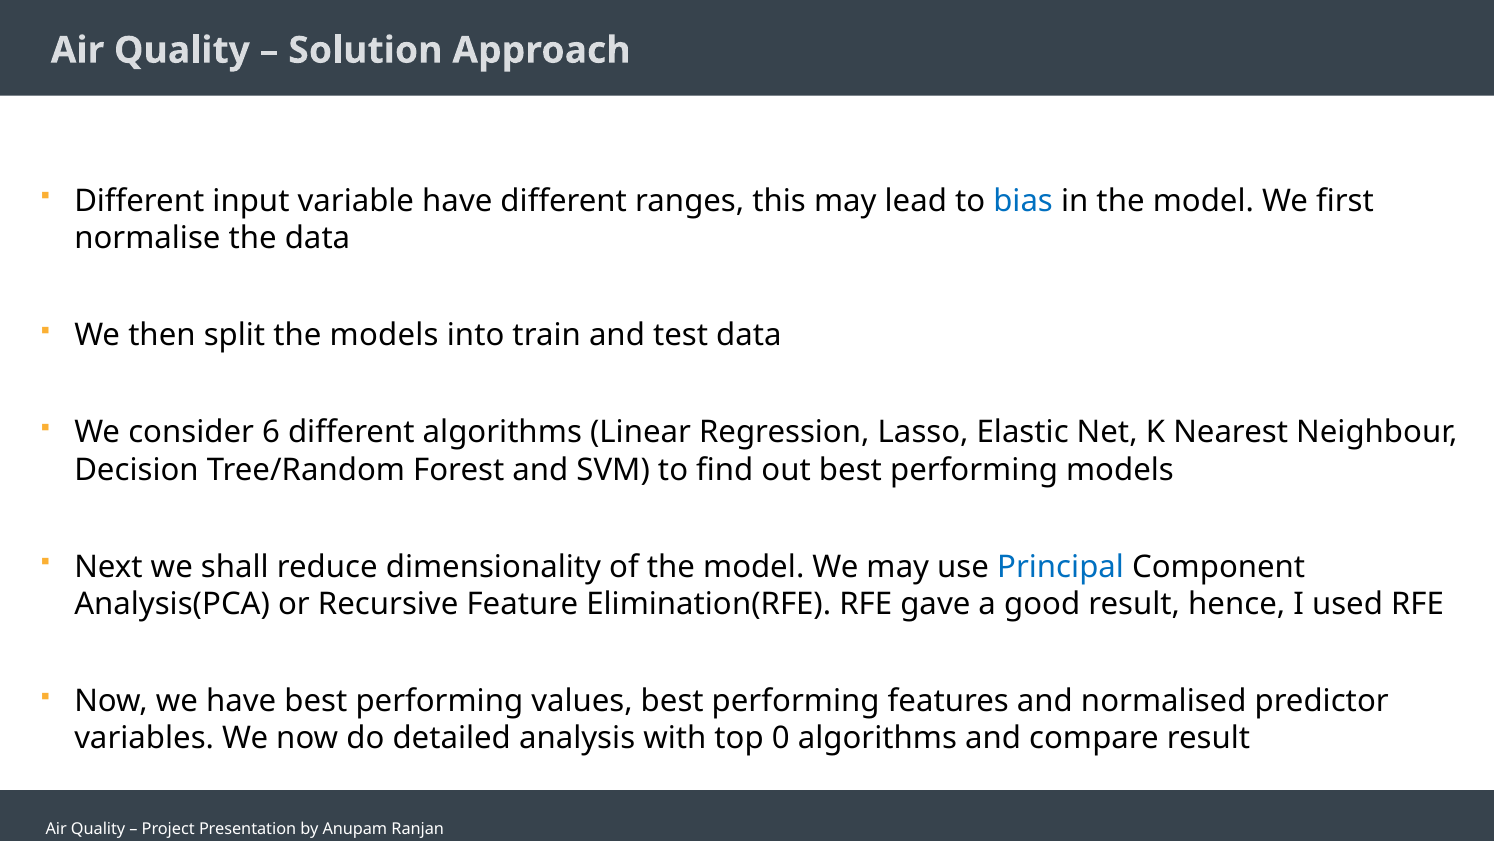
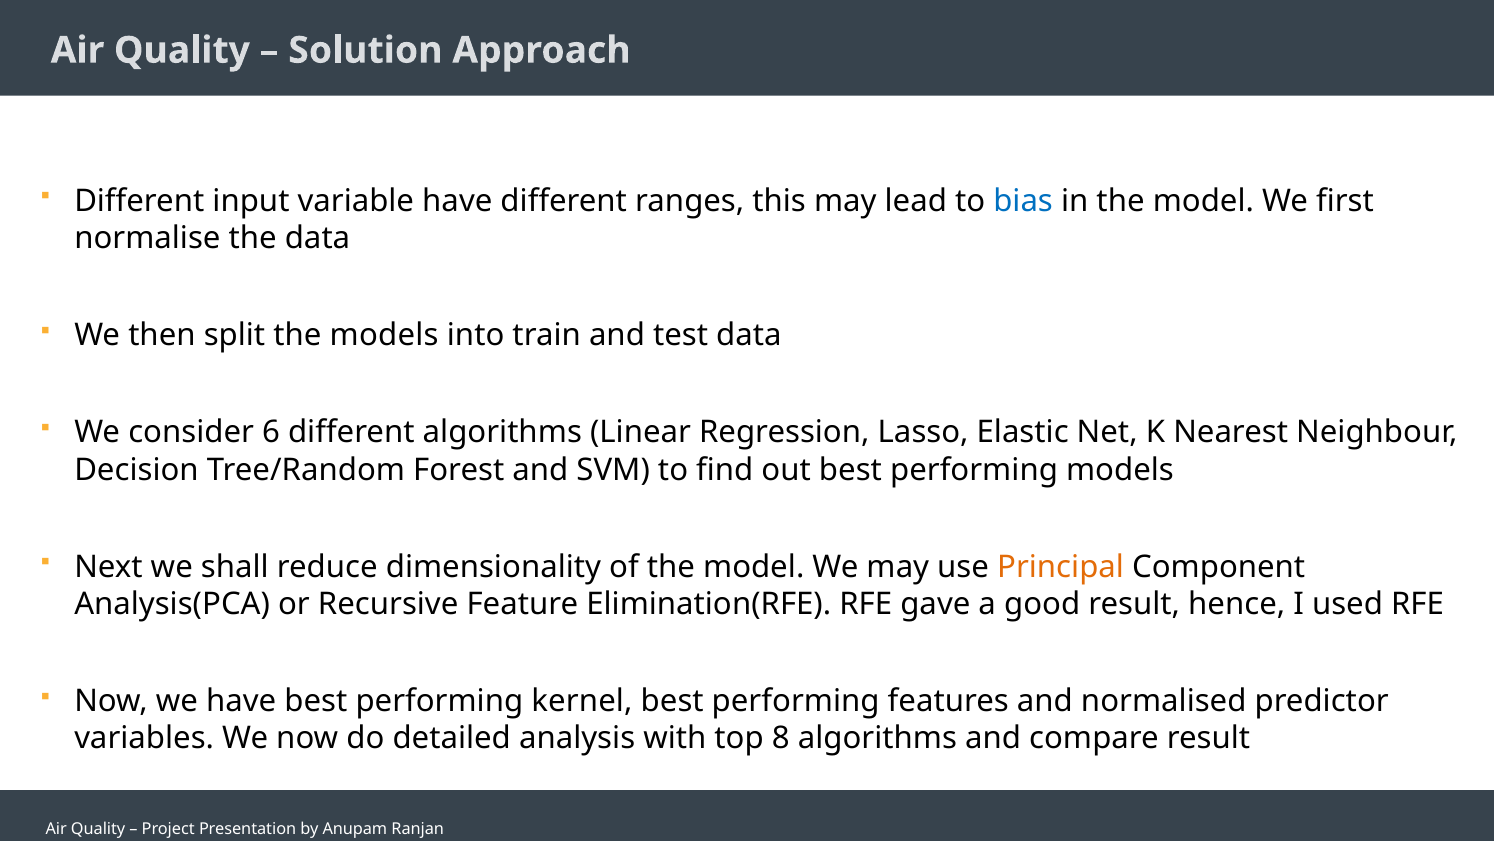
Principal colour: blue -> orange
values: values -> kernel
0: 0 -> 8
